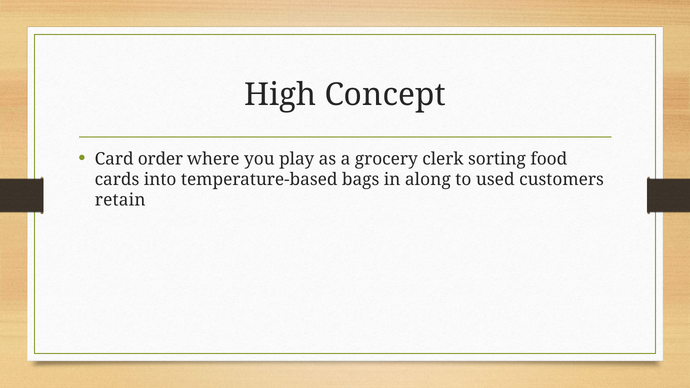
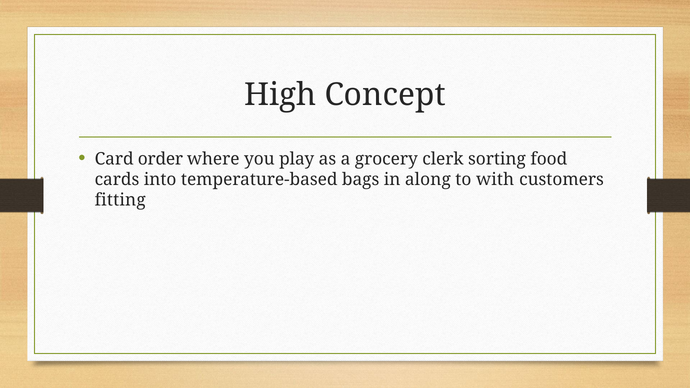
used: used -> with
retain: retain -> fitting
